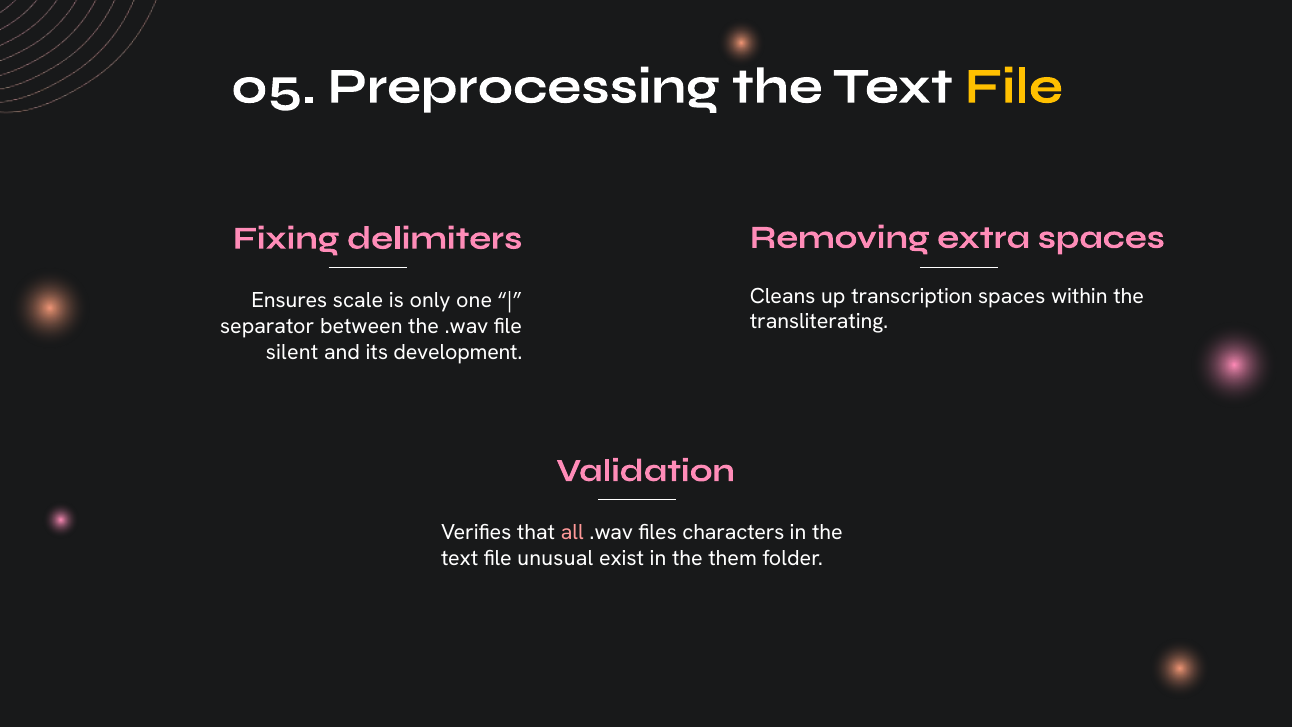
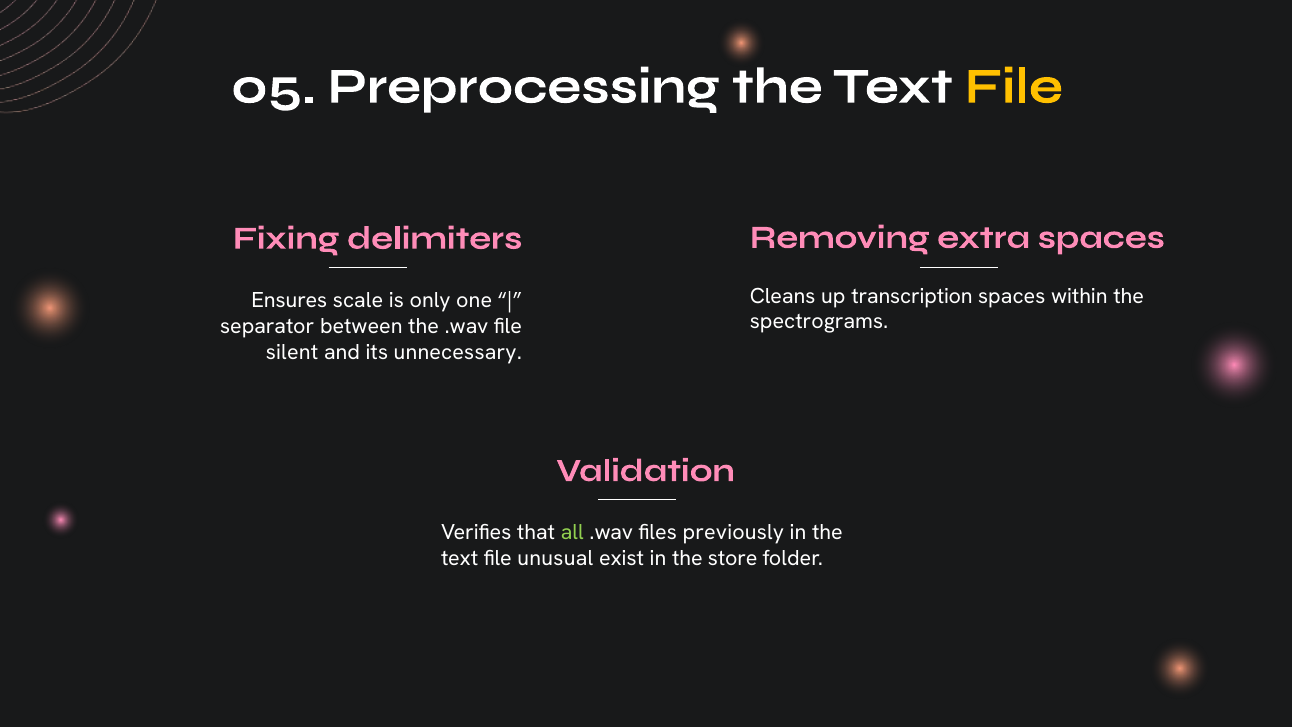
transliterating: transliterating -> spectrograms
development: development -> unnecessary
all colour: pink -> light green
characters: characters -> previously
them: them -> store
